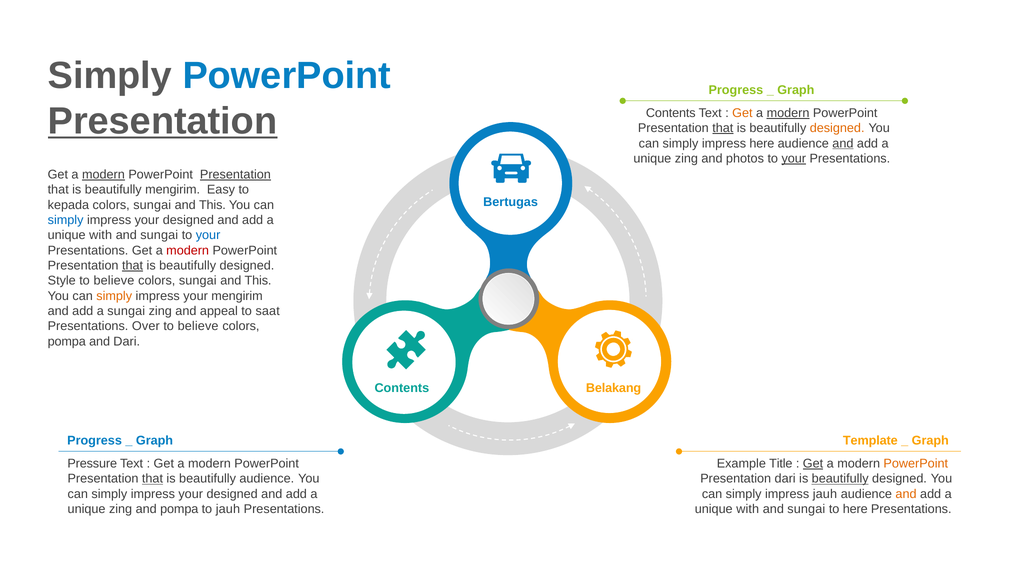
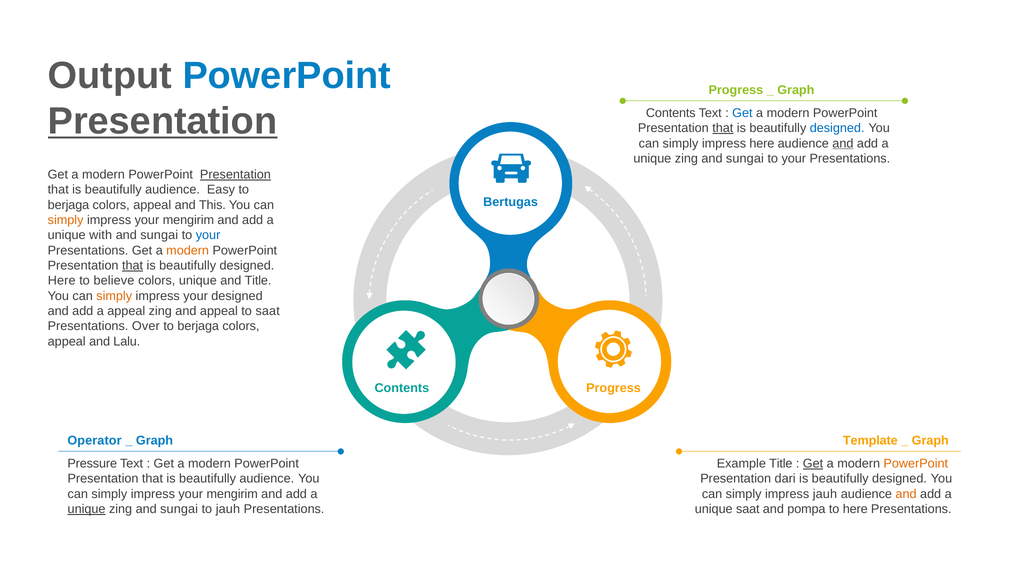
Simply at (110, 76): Simply -> Output
Get at (742, 113) colour: orange -> blue
modern at (788, 113) underline: present -> none
designed at (837, 128) colour: orange -> blue
photos at (745, 159): photos -> sungai
your at (794, 159) underline: present -> none
modern at (103, 175) underline: present -> none
mengirim at (173, 190): mengirim -> audience
kepada at (68, 205): kepada -> berjaga
sungai at (152, 205): sungai -> appeal
simply at (66, 220) colour: blue -> orange
designed at (188, 220): designed -> mengirim
modern at (188, 251) colour: red -> orange
Style at (62, 281): Style -> Here
sungai at (198, 281): sungai -> unique
This at (258, 281): This -> Title
your mengirim: mengirim -> designed
a sungai: sungai -> appeal
believe at (198, 326): believe -> berjaga
pompa at (67, 342): pompa -> appeal
and Dari: Dari -> Lalu
Contents Belakang: Belakang -> Progress
Progress at (95, 441): Progress -> Operator
that at (152, 479) underline: present -> none
beautifully at (840, 479) underline: present -> none
designed at (232, 494): designed -> mengirim
unique at (87, 509) underline: none -> present
pompa at (179, 509): pompa -> sungai
with at (748, 509): with -> saat
sungai at (806, 509): sungai -> pompa
